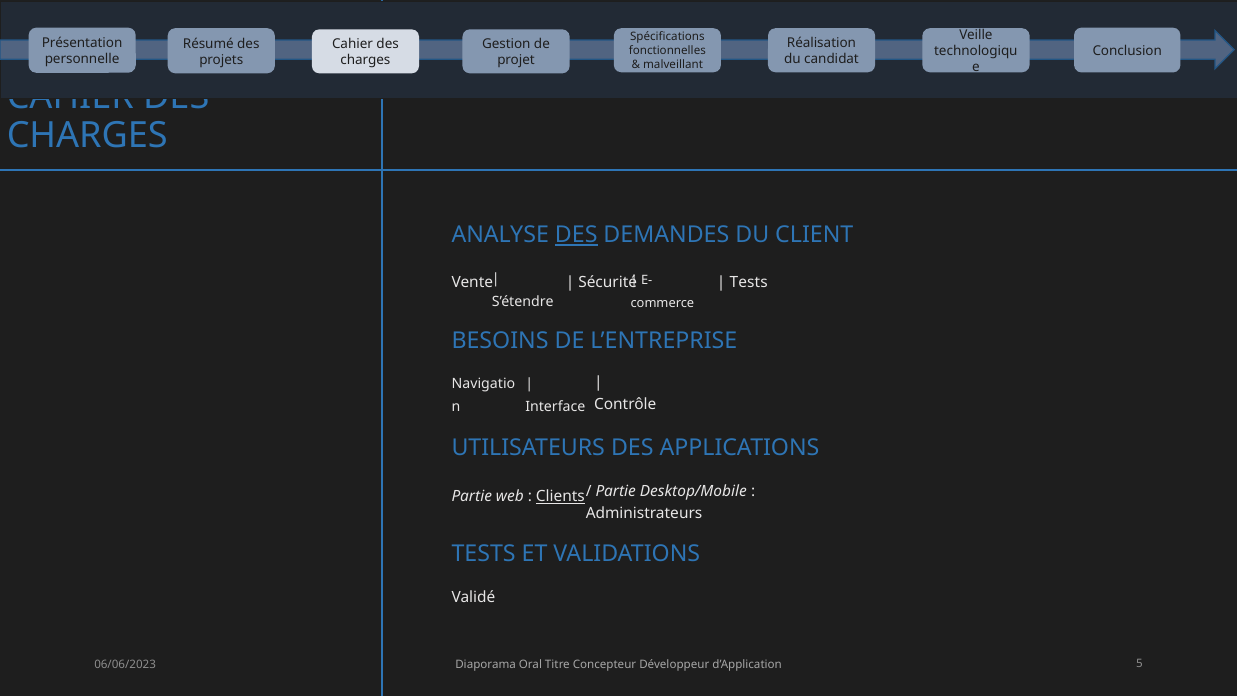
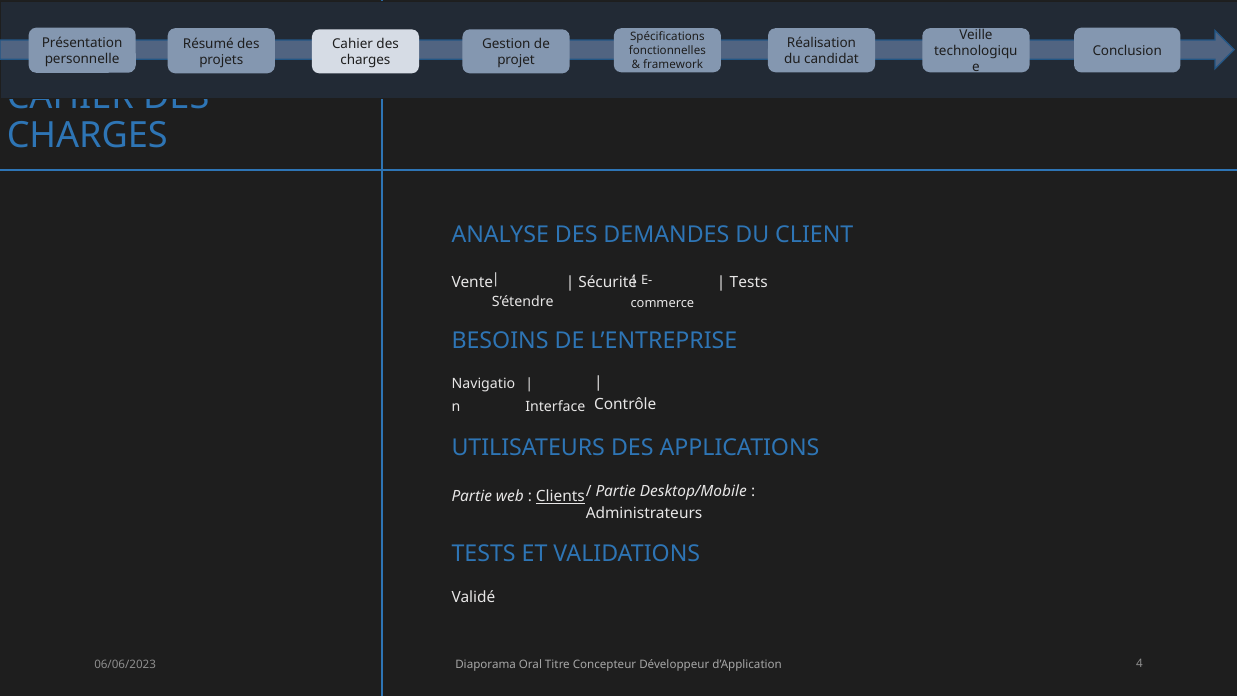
malveillant: malveillant -> framework
DES at (576, 235) underline: present -> none
5: 5 -> 4
